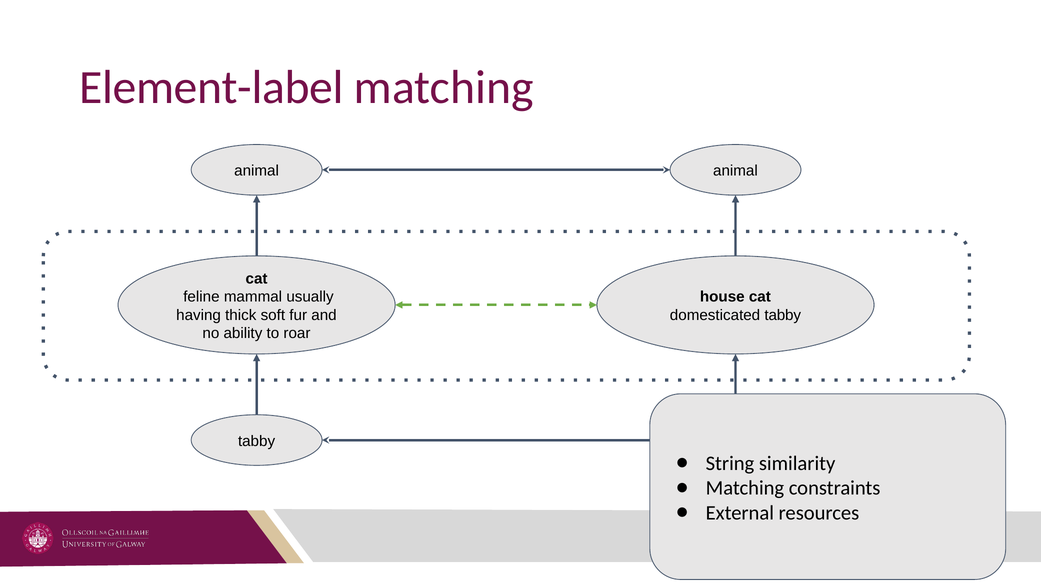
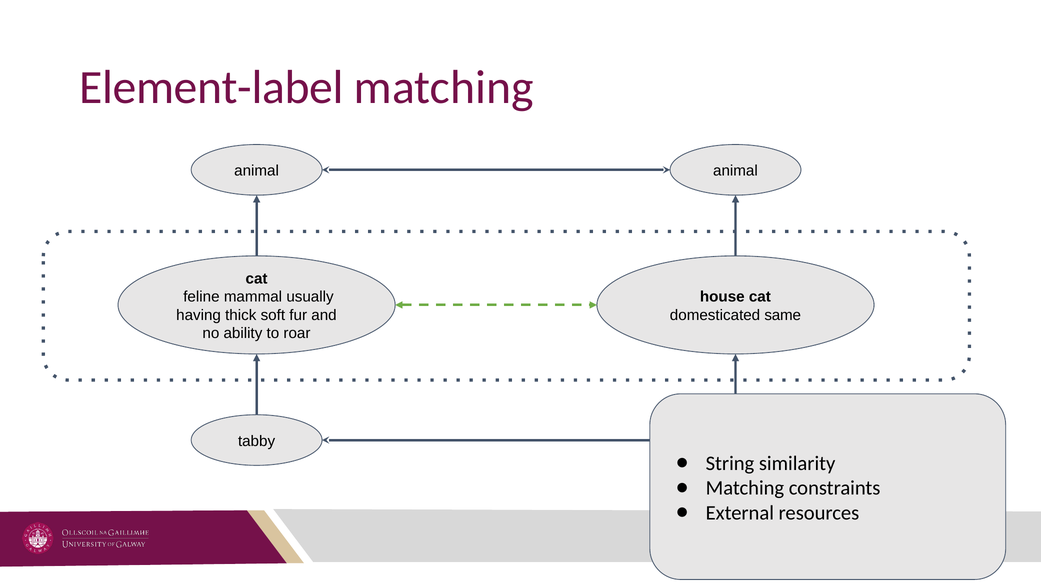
domesticated tabby: tabby -> same
